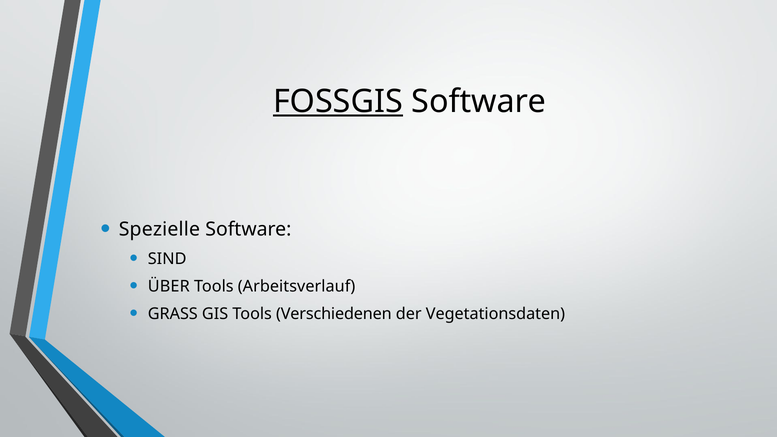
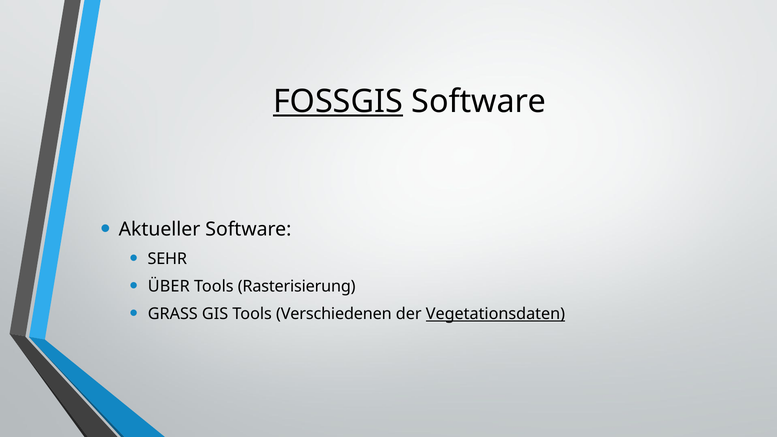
Spezielle: Spezielle -> Aktueller
SIND: SIND -> SEHR
Arbeitsverlauf: Arbeitsverlauf -> Rasterisierung
Vegetationsdaten underline: none -> present
